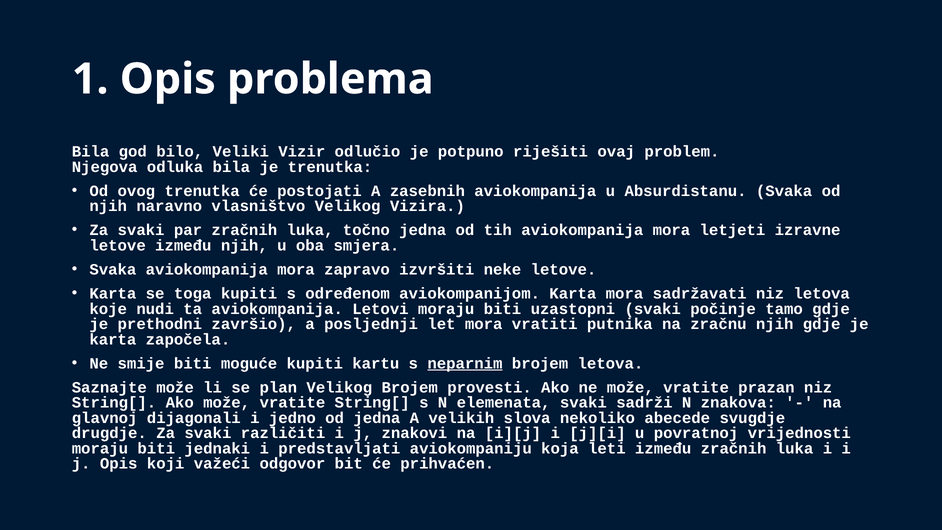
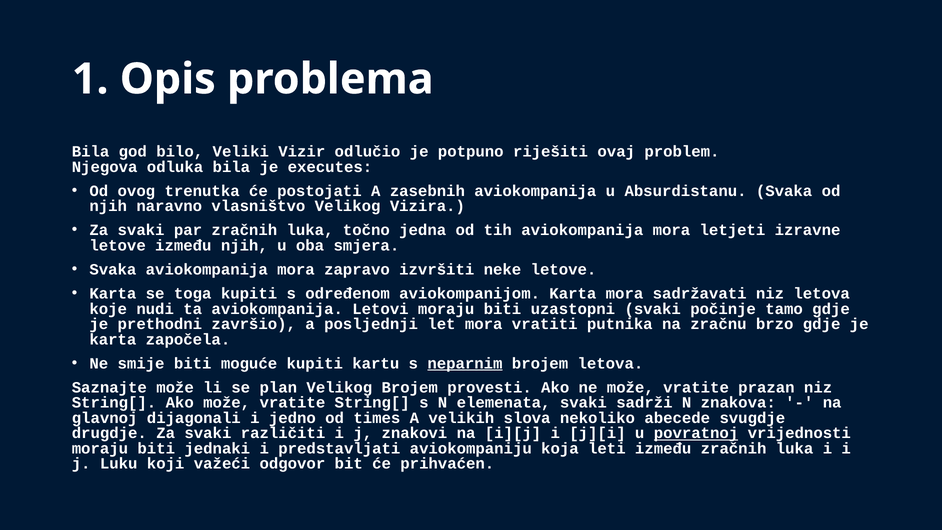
je trenutka: trenutka -> executes
zračnu njih: njih -> brzo
od jedna: jedna -> times
povratnoj underline: none -> present
j Opis: Opis -> Luku
